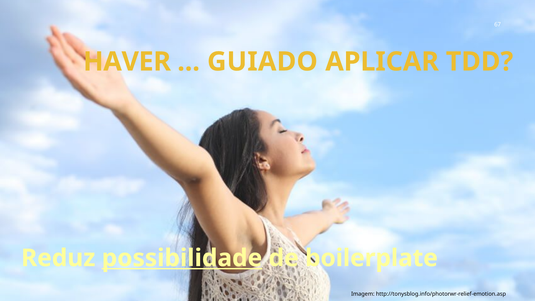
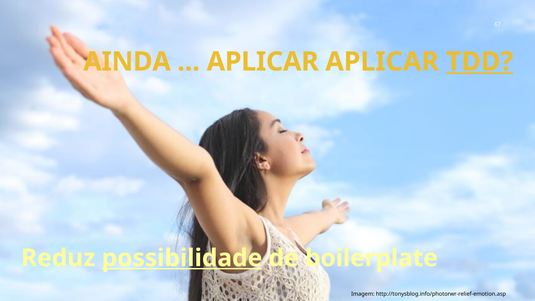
HAVER: HAVER -> AINDA
GUIADO at (262, 62): GUIADO -> APLICAR
TDD underline: none -> present
